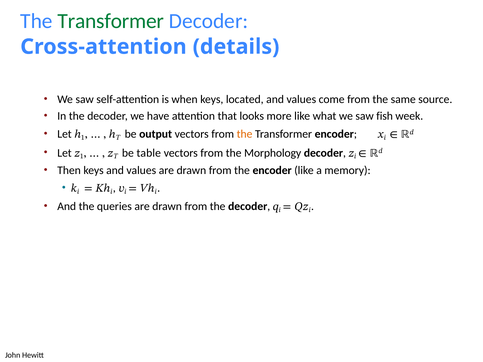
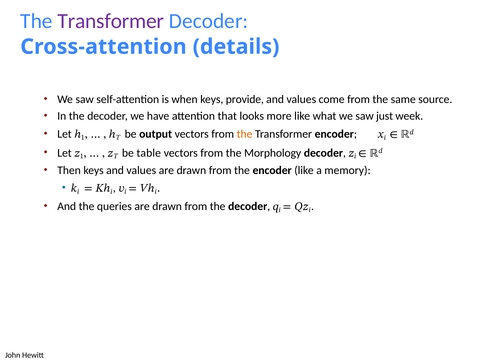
Transformer at (111, 21) colour: green -> purple
located: located -> provide
fish: fish -> just
